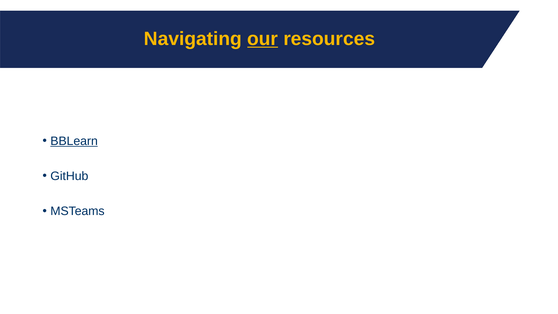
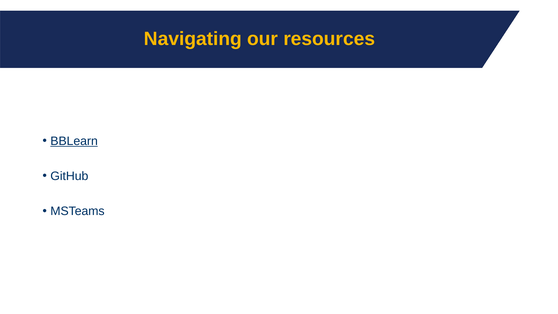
our underline: present -> none
